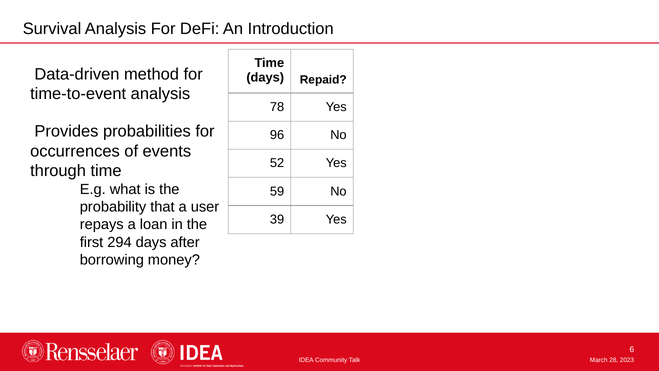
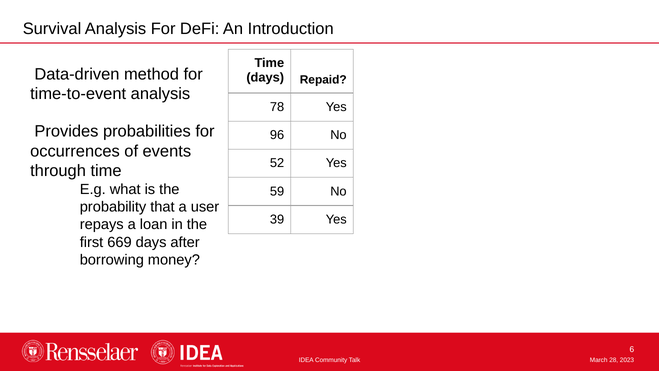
294: 294 -> 669
